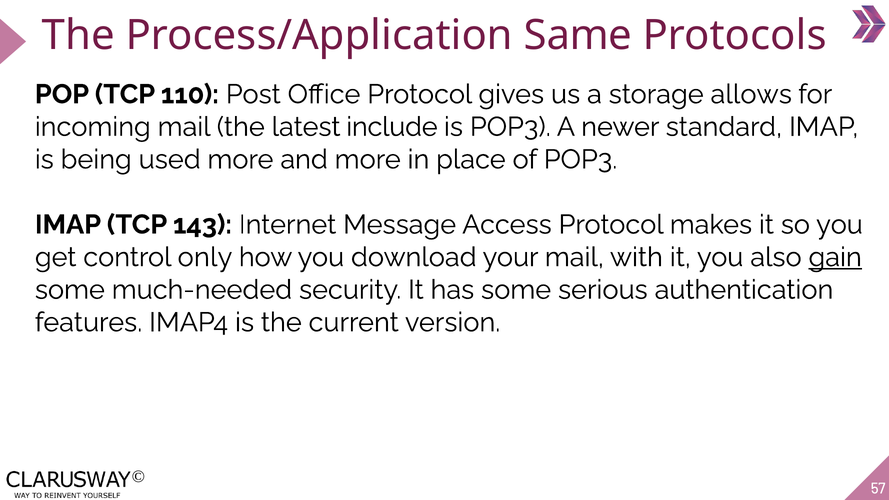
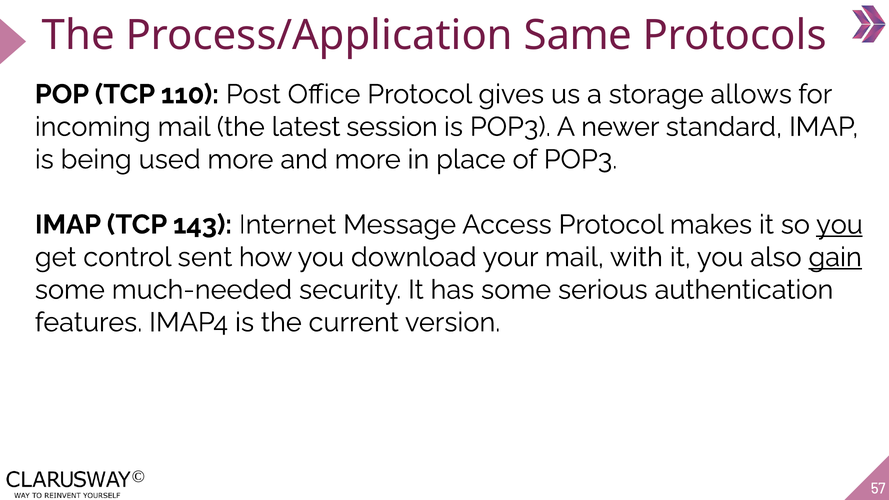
include: include -> session
you at (839, 225) underline: none -> present
only: only -> sent
